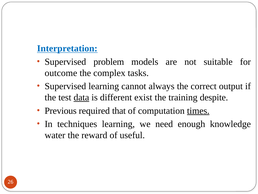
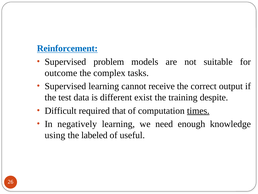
Interpretation: Interpretation -> Reinforcement
always: always -> receive
data underline: present -> none
Previous: Previous -> Difficult
techniques: techniques -> negatively
water: water -> using
reward: reward -> labeled
